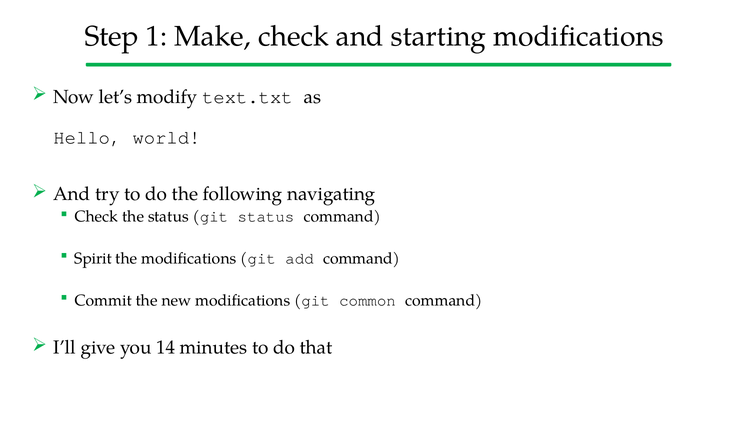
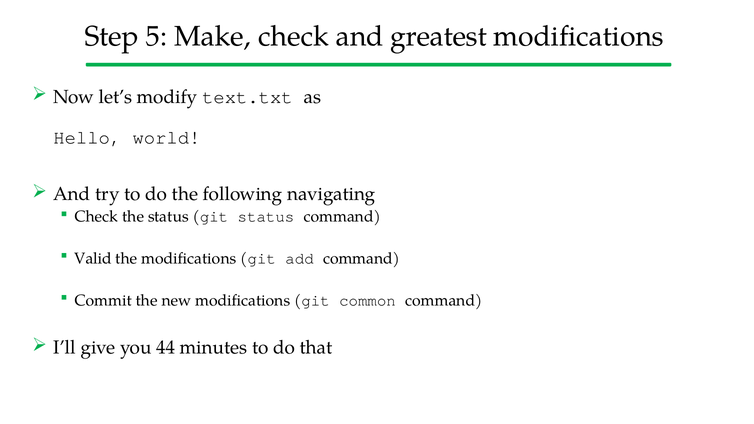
1: 1 -> 5
starting: starting -> greatest
Spirit: Spirit -> Valid
14: 14 -> 44
